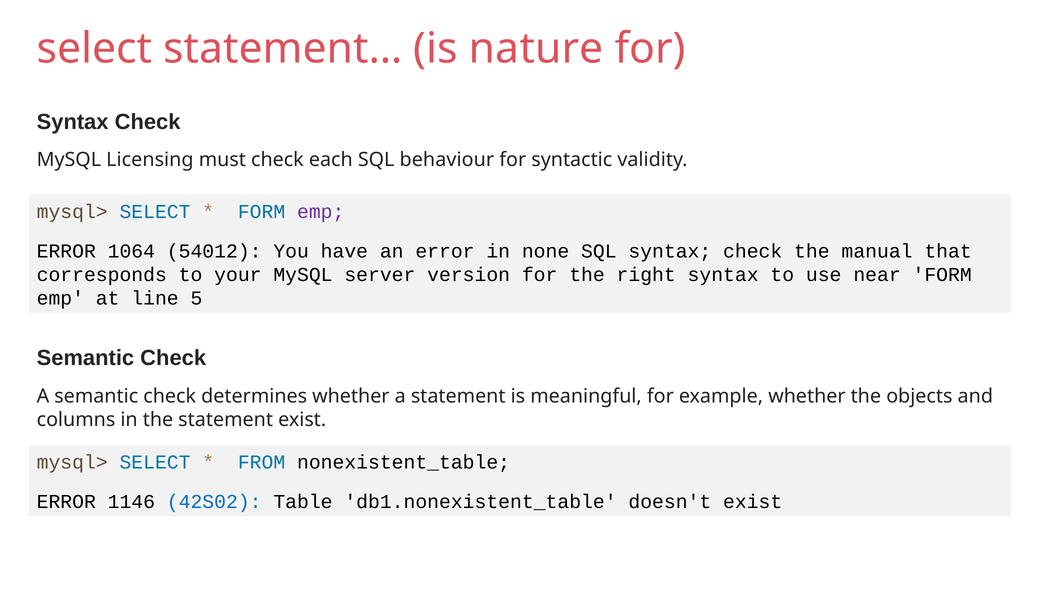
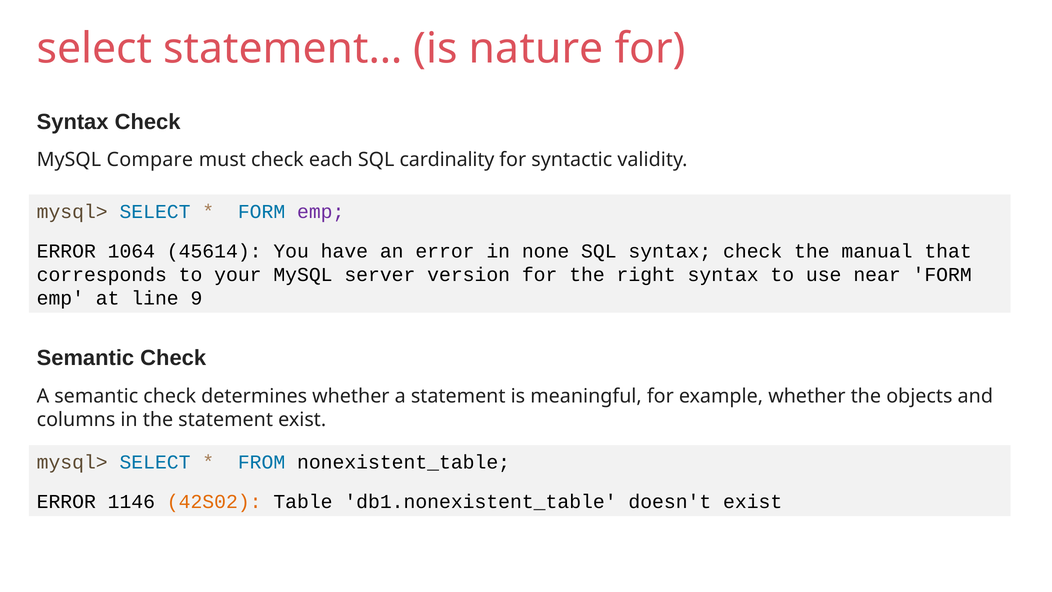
Licensing: Licensing -> Compare
behaviour: behaviour -> cardinality
54012: 54012 -> 45614
5: 5 -> 9
42S02 colour: blue -> orange
